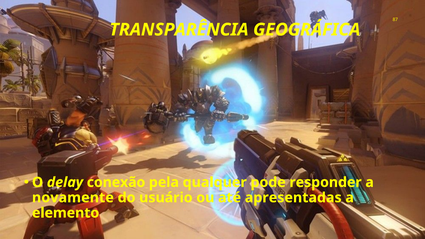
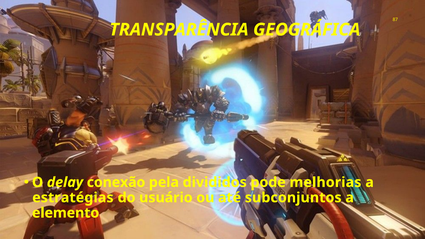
qualquer: qualquer -> divididos
responder: responder -> melhorias
novamente: novamente -> estratégias
apresentadas: apresentadas -> subconjuntos
